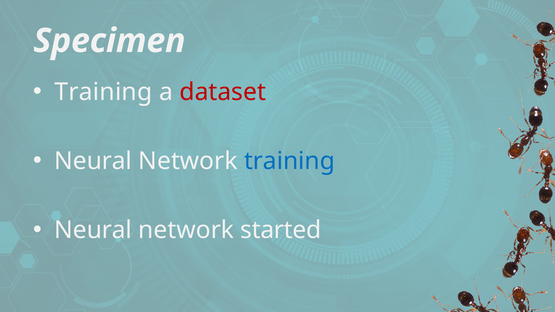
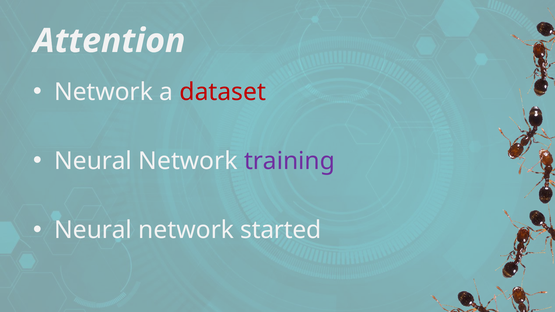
Specimen: Specimen -> Attention
Training at (103, 92): Training -> Network
training at (289, 161) colour: blue -> purple
